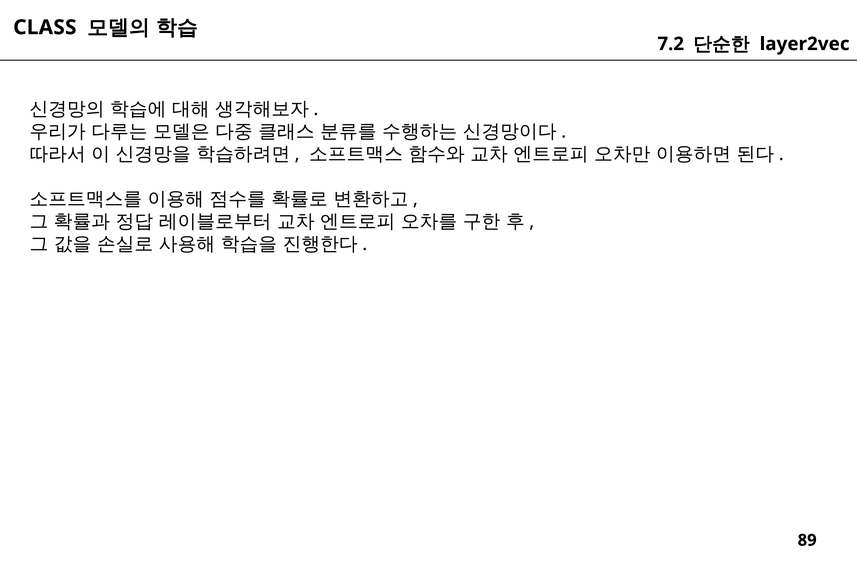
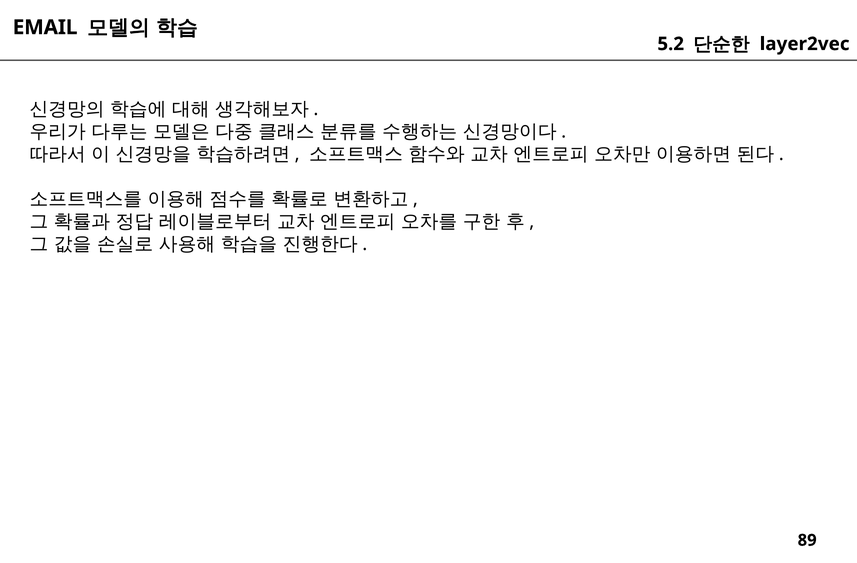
CLASS: CLASS -> EMAIL
7.2: 7.2 -> 5.2
